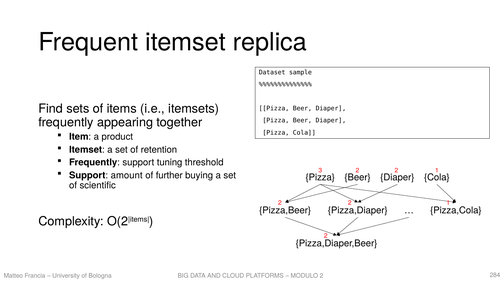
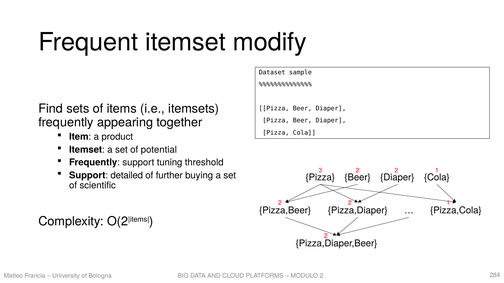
replica: replica -> modify
retention: retention -> potential
amount: amount -> detailed
